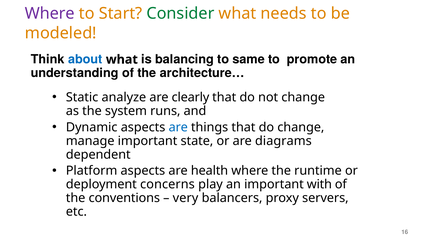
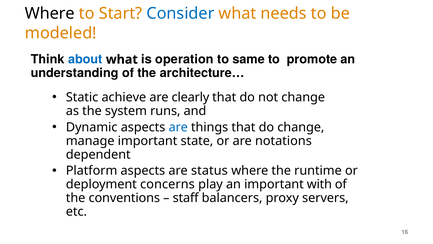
Where at (50, 14) colour: purple -> black
Consider colour: green -> blue
balancing: balancing -> operation
analyze: analyze -> achieve
diagrams: diagrams -> notations
health: health -> status
very: very -> staff
